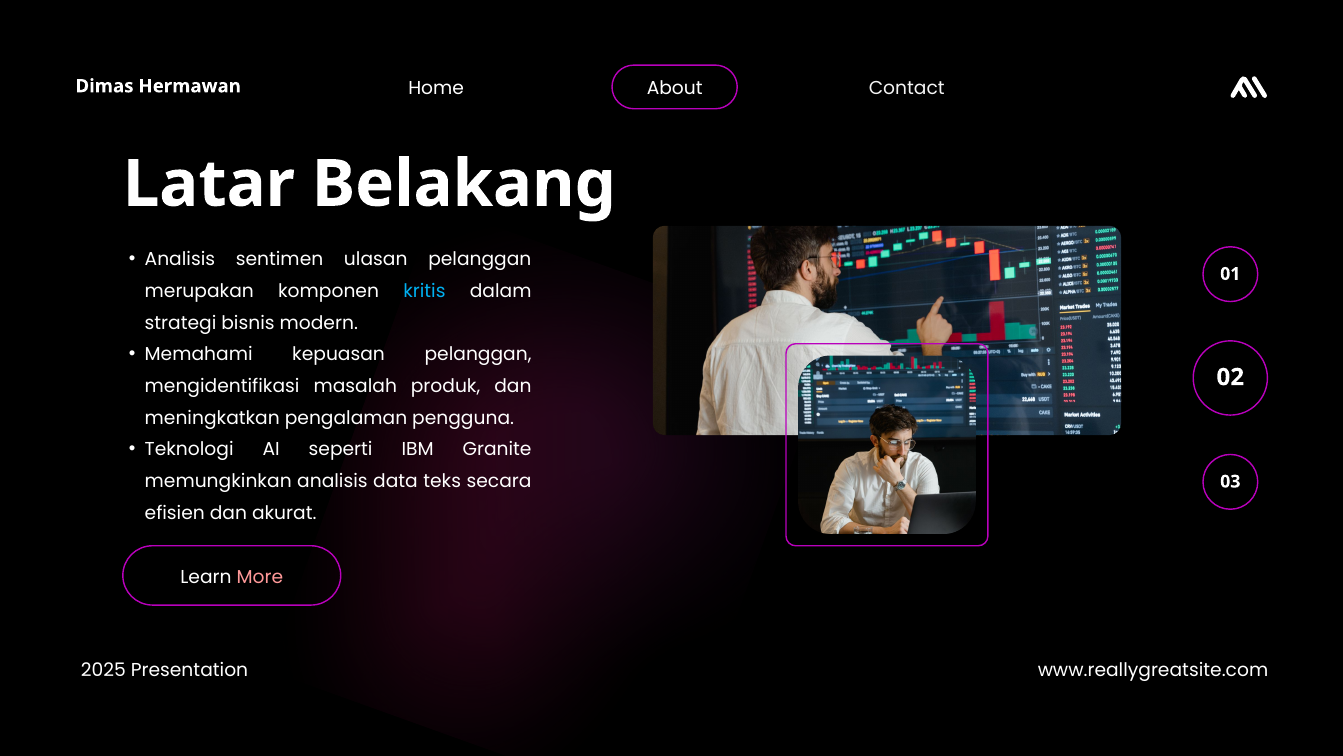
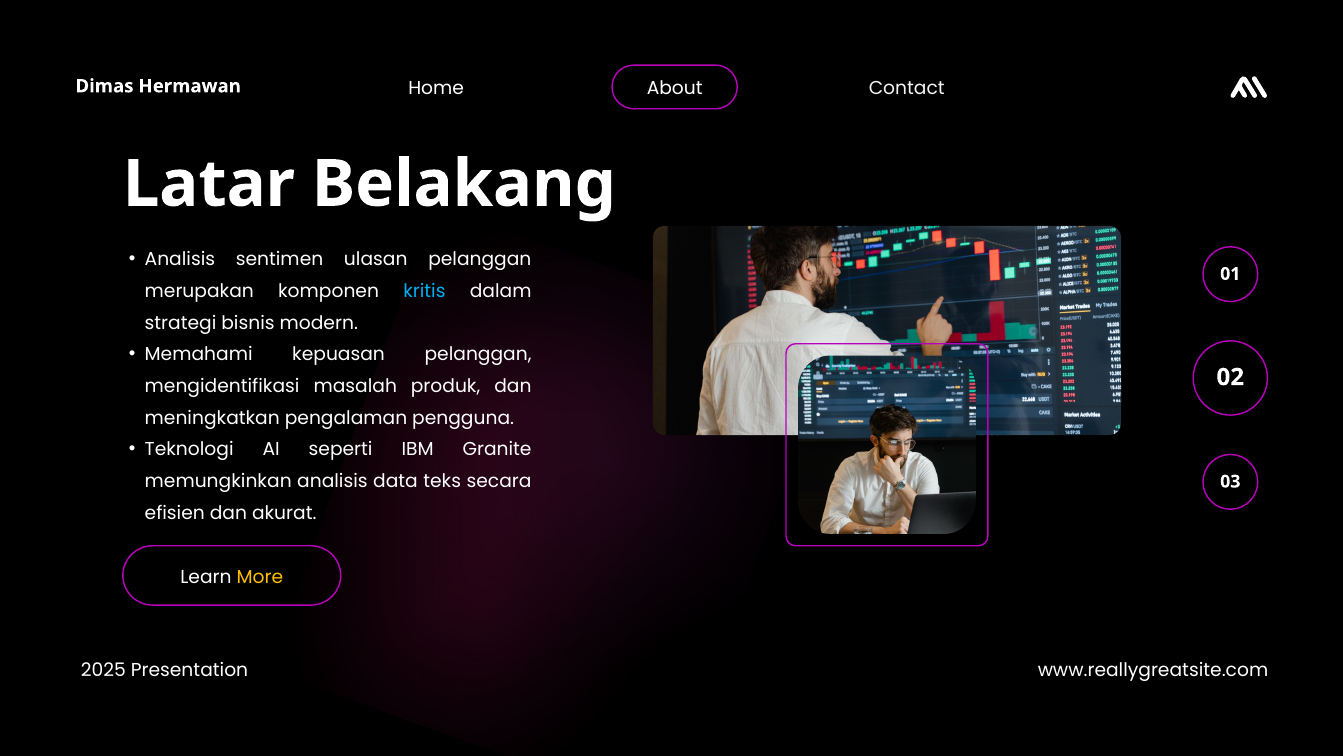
More colour: pink -> yellow
